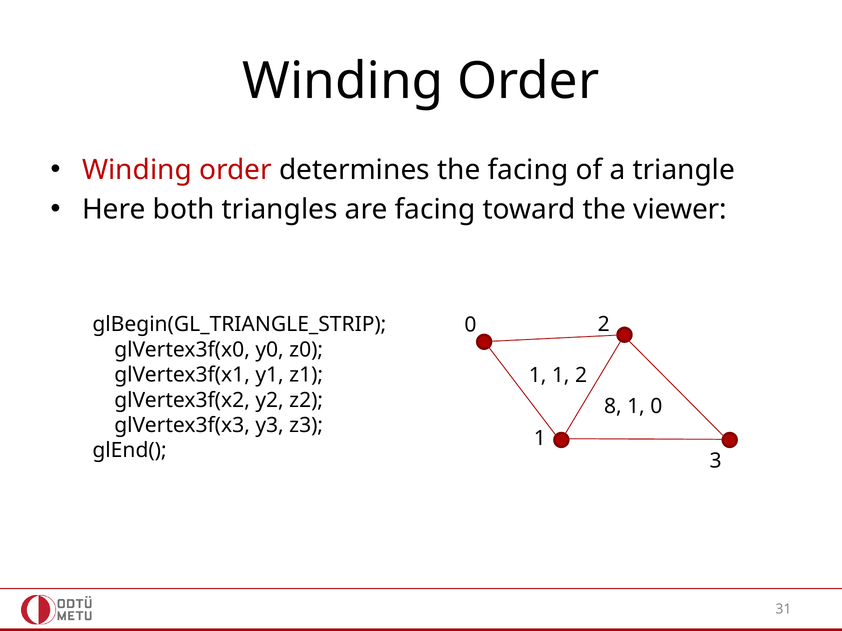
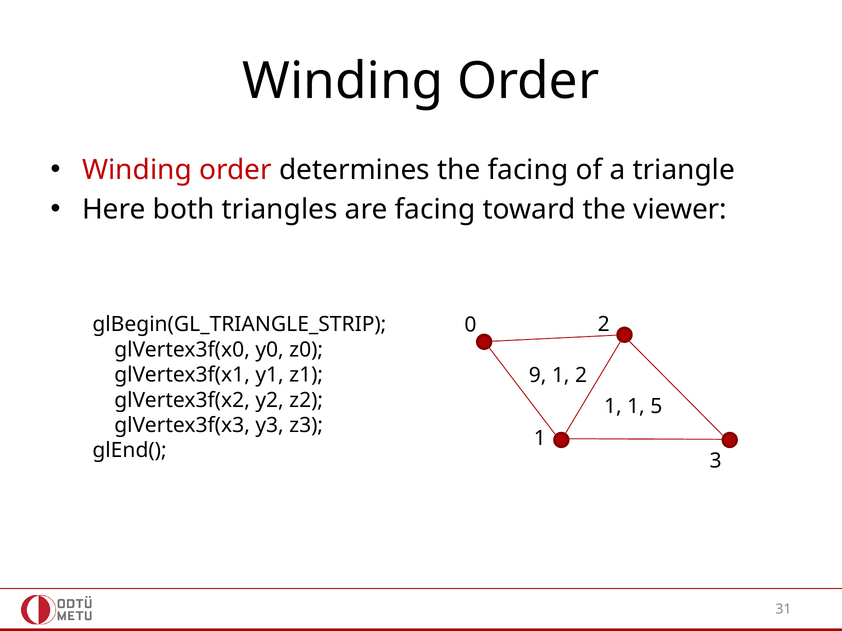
1 at (538, 376): 1 -> 9
8 at (613, 407): 8 -> 1
1 0: 0 -> 5
